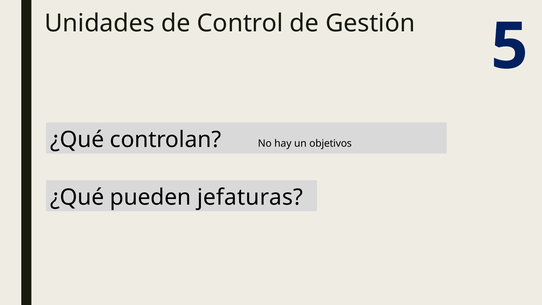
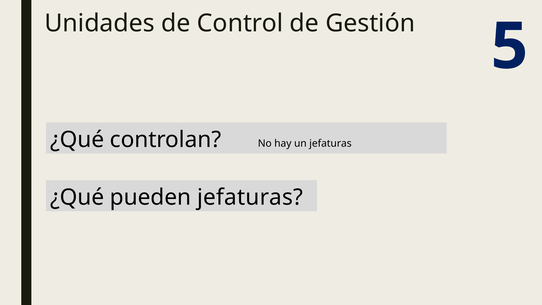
un objetivos: objetivos -> jefaturas
